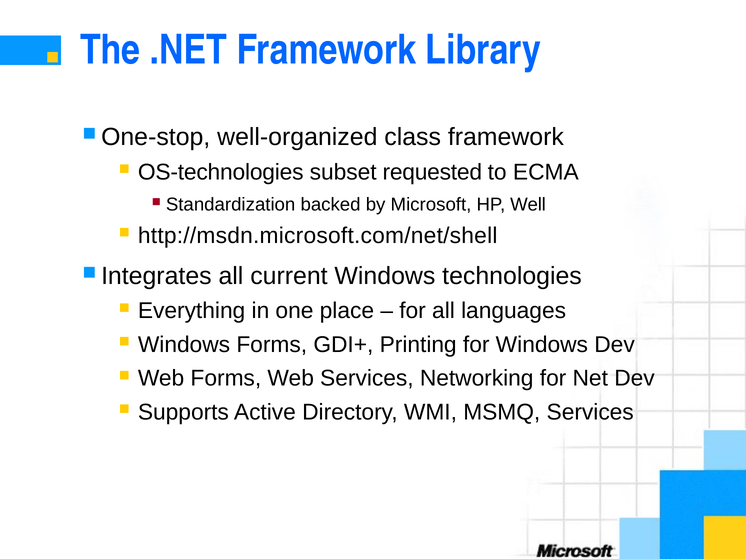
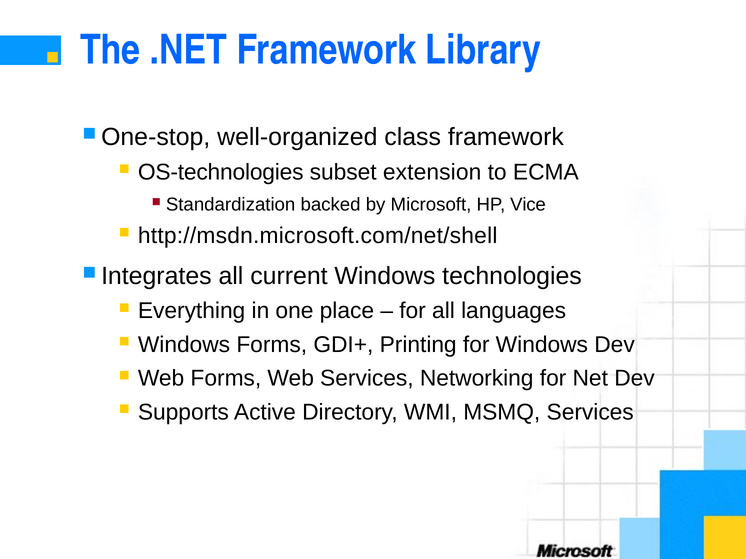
requested: requested -> extension
Well: Well -> Vice
